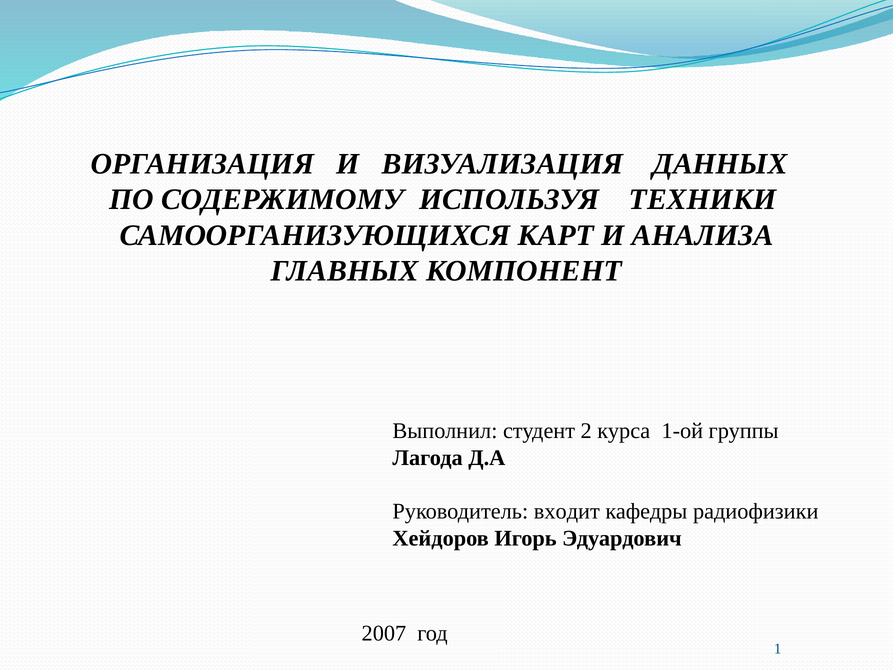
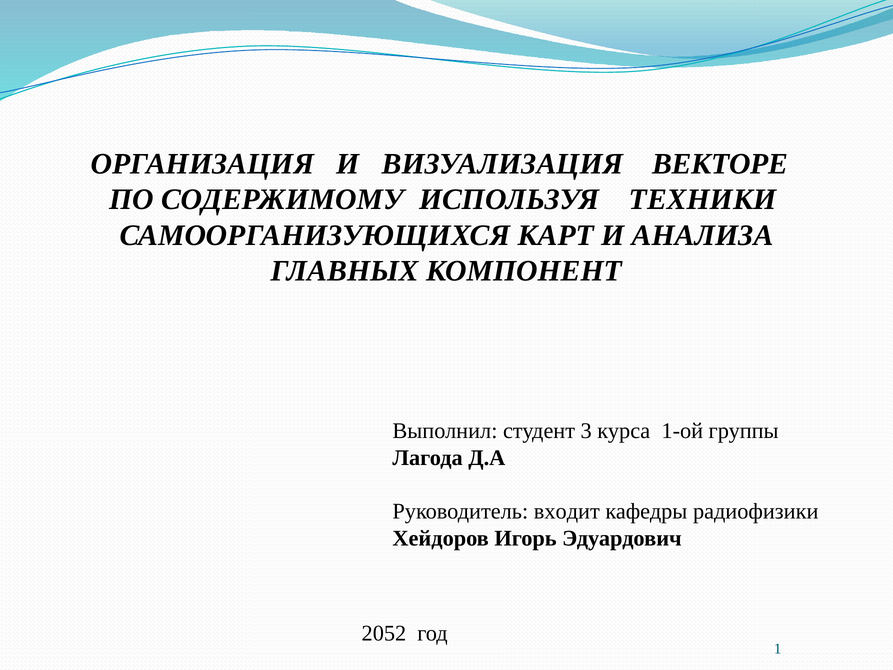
ДАННЫХ: ДАННЫХ -> ВЕКТОРЕ
2: 2 -> 3
2007: 2007 -> 2052
